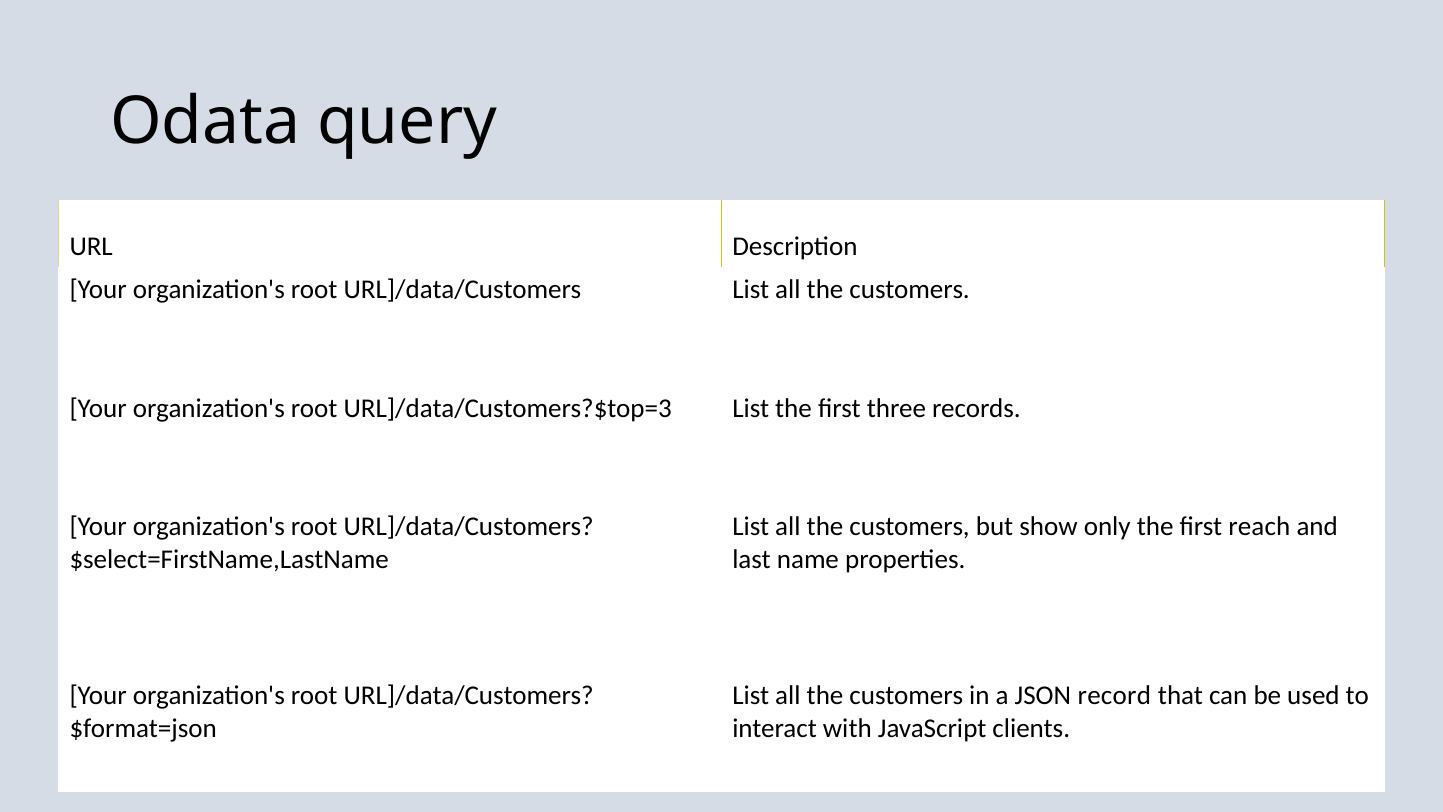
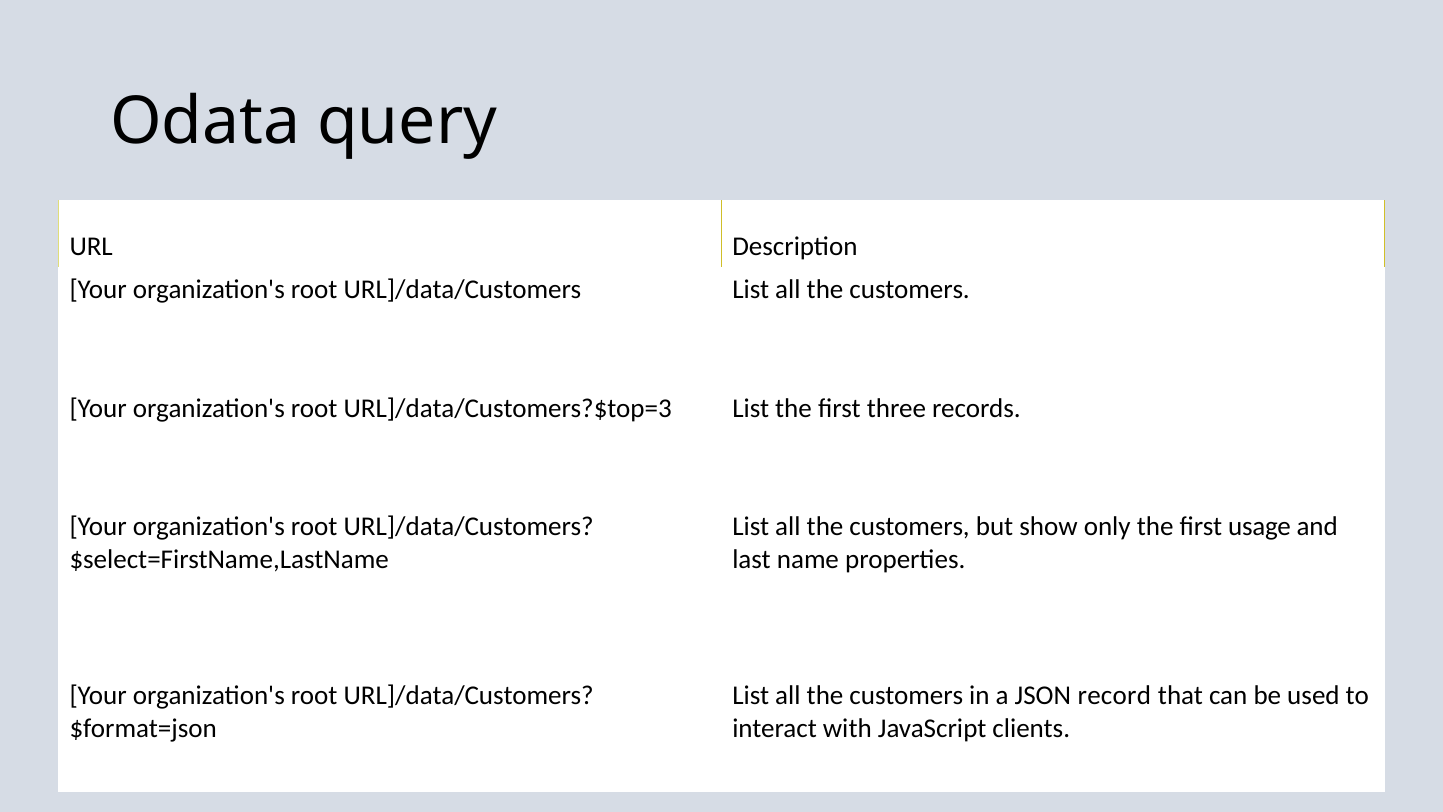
reach: reach -> usage
